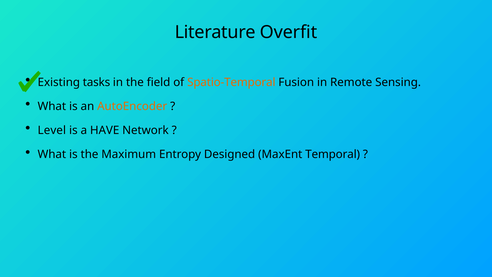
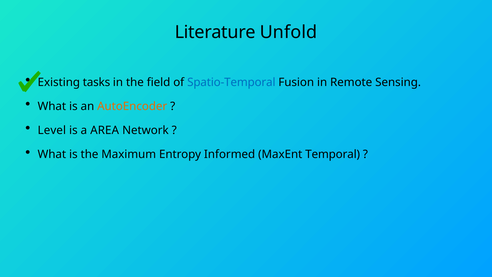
Overfit: Overfit -> Unfold
Spatio-Temporal colour: orange -> blue
HAVE: HAVE -> AREA
Designed: Designed -> Informed
